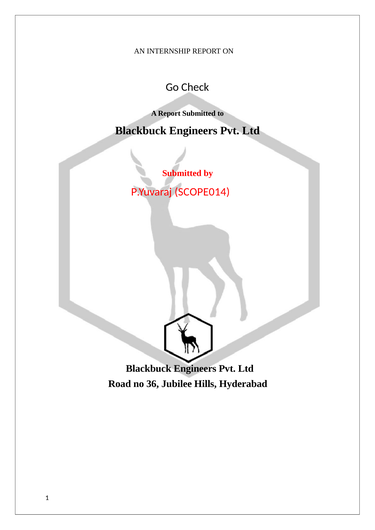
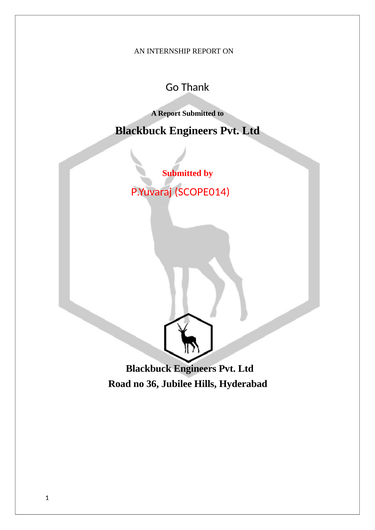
Check: Check -> Thank
